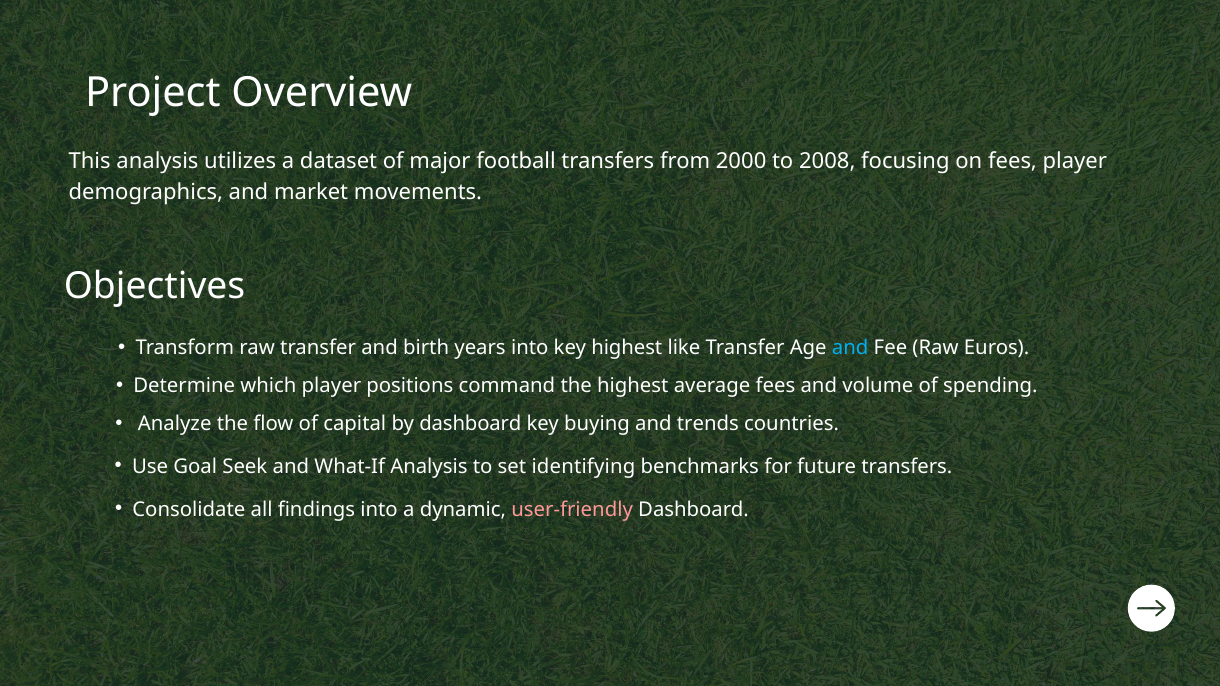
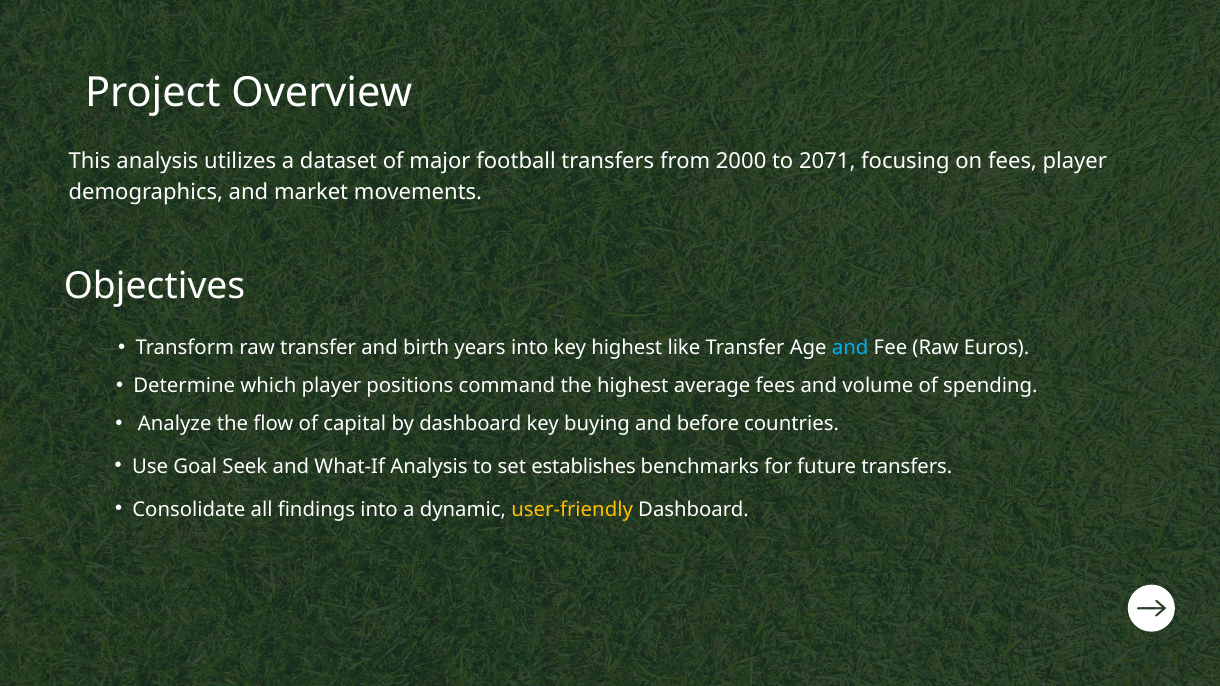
2008: 2008 -> 2071
trends: trends -> before
identifying: identifying -> establishes
user-friendly colour: pink -> yellow
